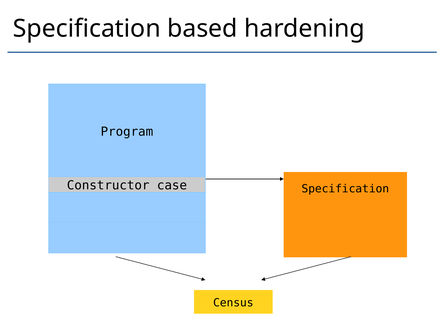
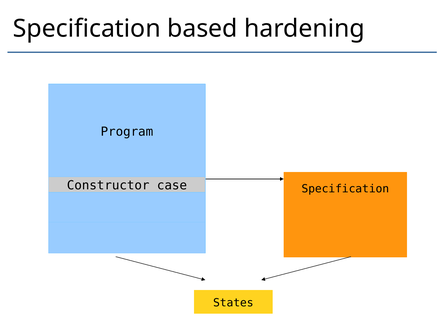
Census: Census -> States
